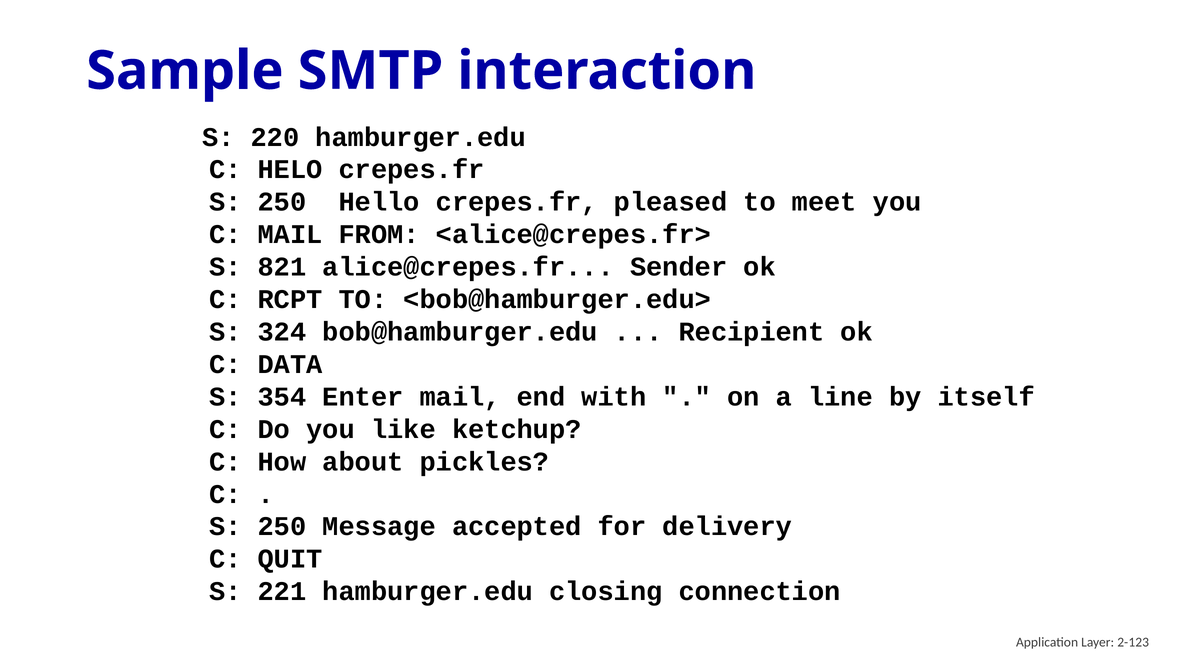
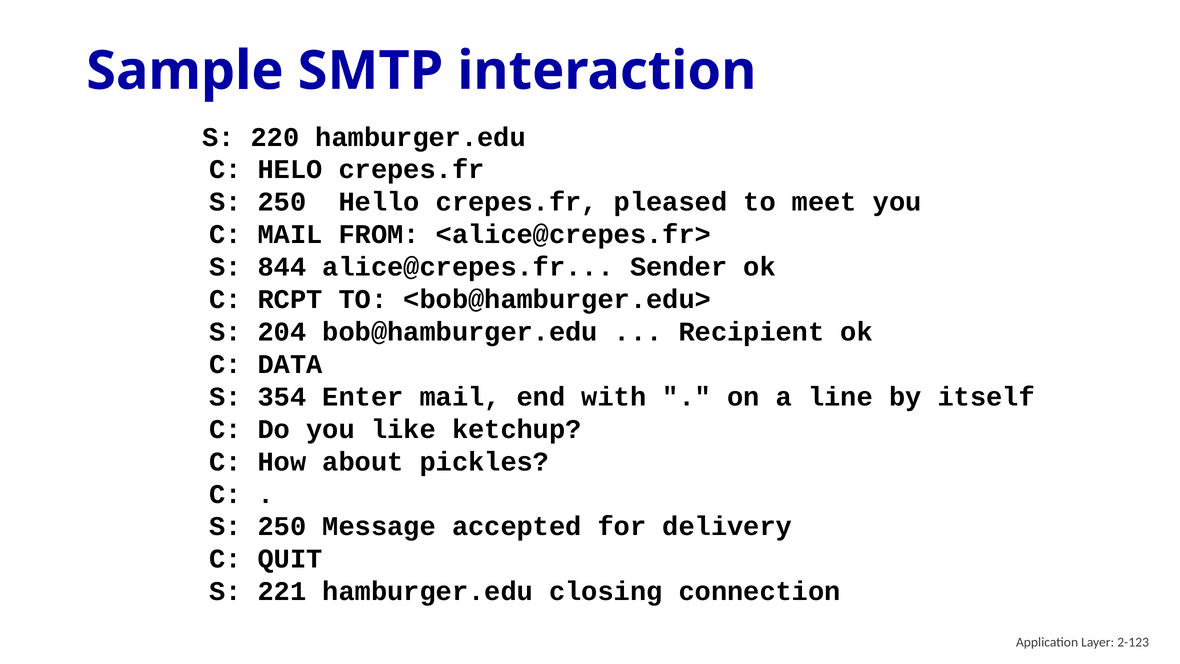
821: 821 -> 844
324: 324 -> 204
